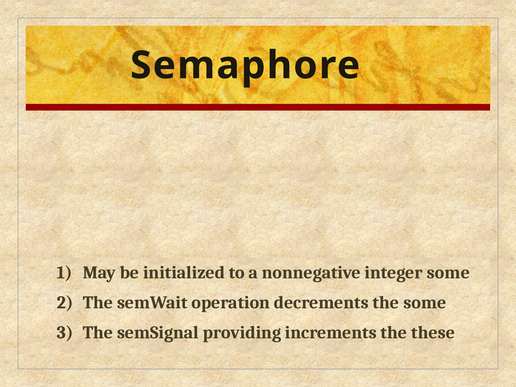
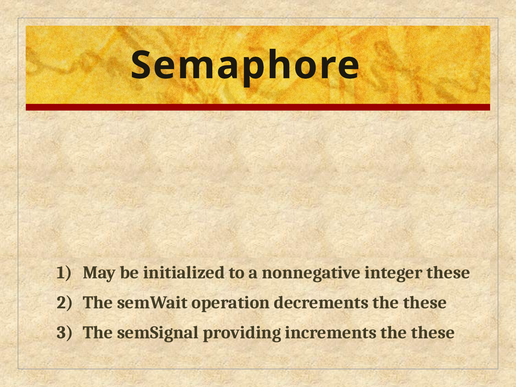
integer some: some -> these
decrements the some: some -> these
